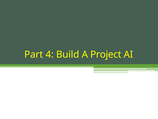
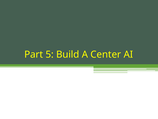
4: 4 -> 5
Project: Project -> Center
